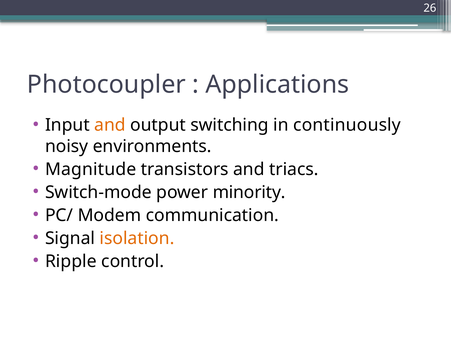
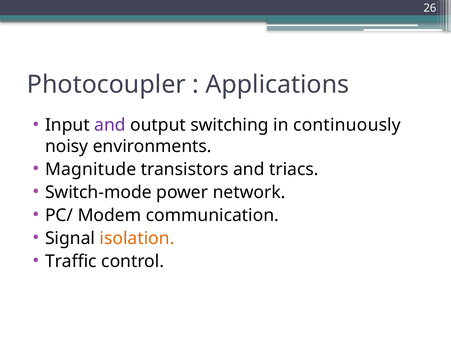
and at (110, 125) colour: orange -> purple
minority: minority -> network
Ripple: Ripple -> Traffic
